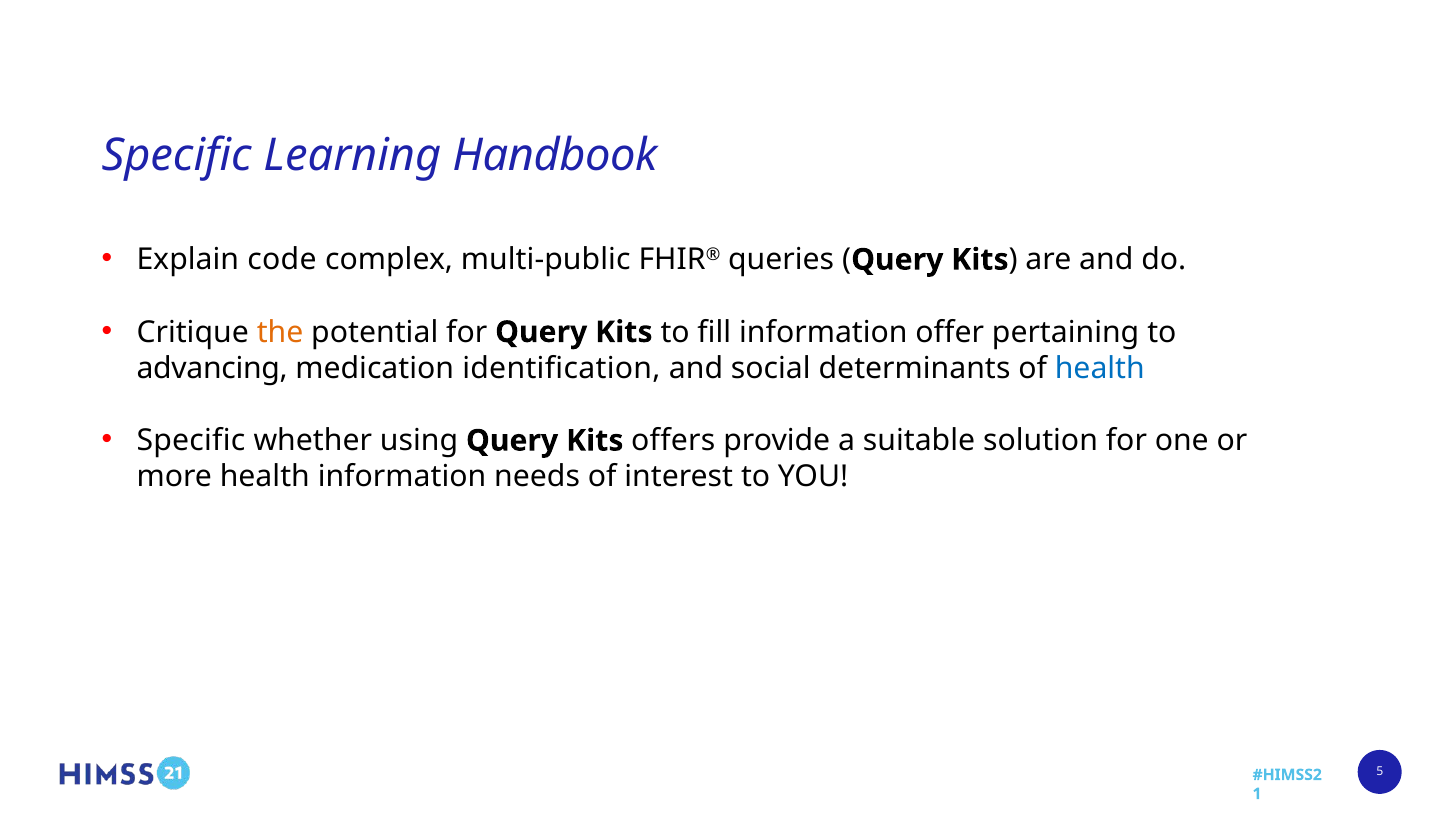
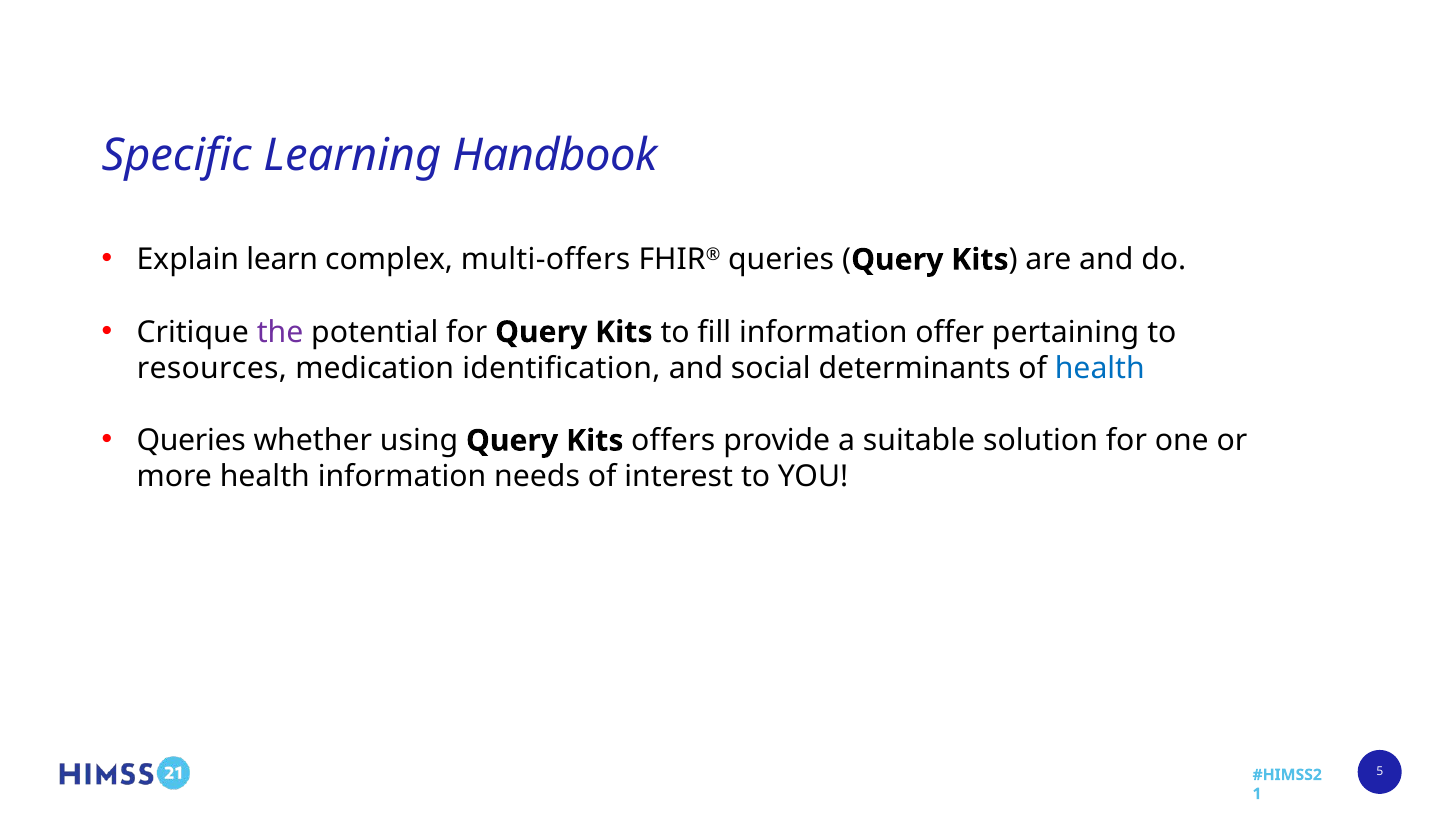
code: code -> learn
multi-public: multi-public -> multi-offers
the colour: orange -> purple
advancing: advancing -> resources
Specific at (191, 441): Specific -> Queries
